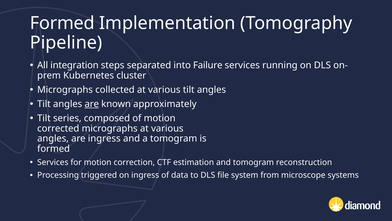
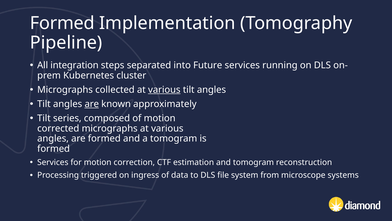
Failure: Failure -> Future
various at (164, 90) underline: none -> present
are ingress: ingress -> formed
